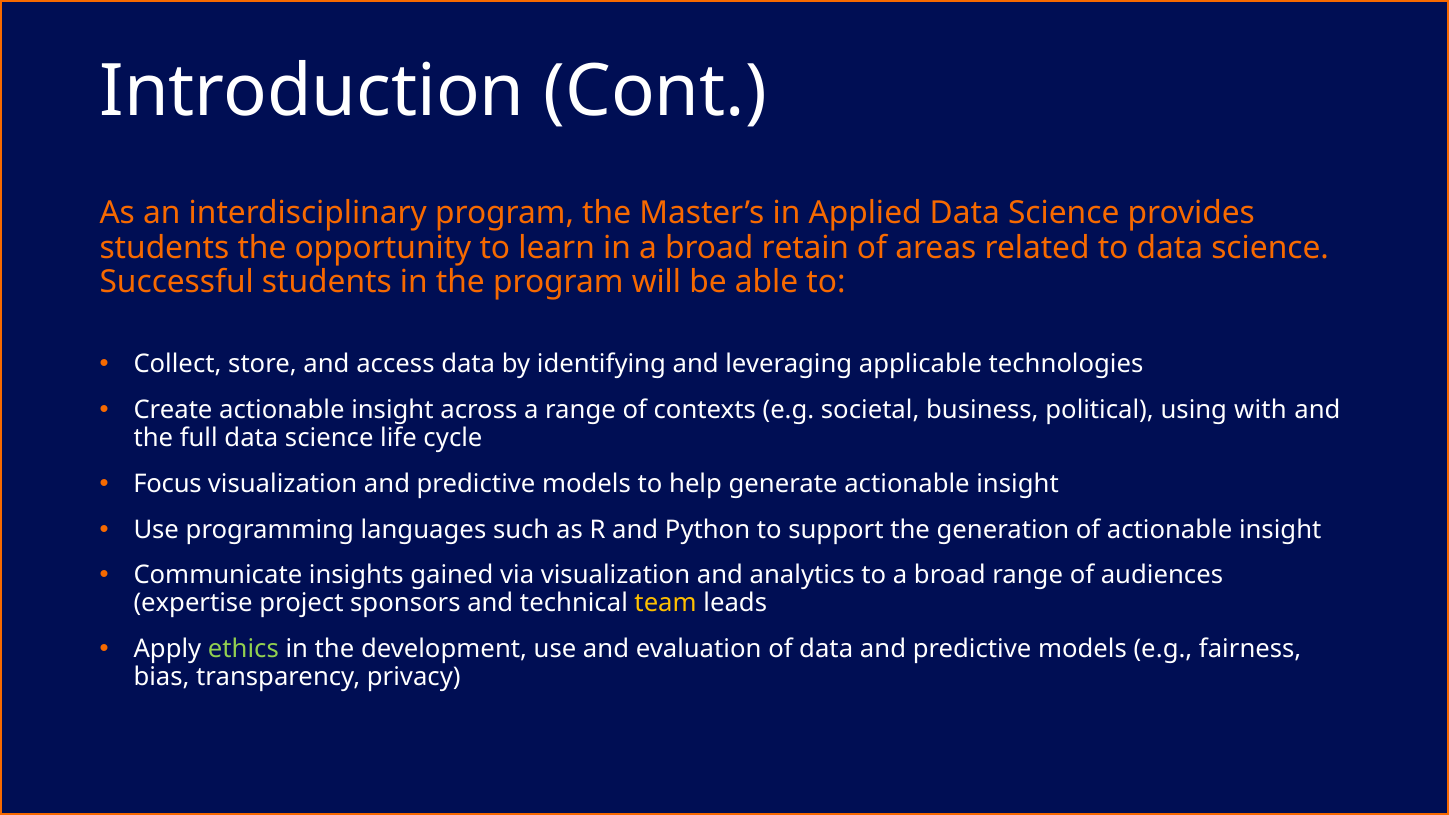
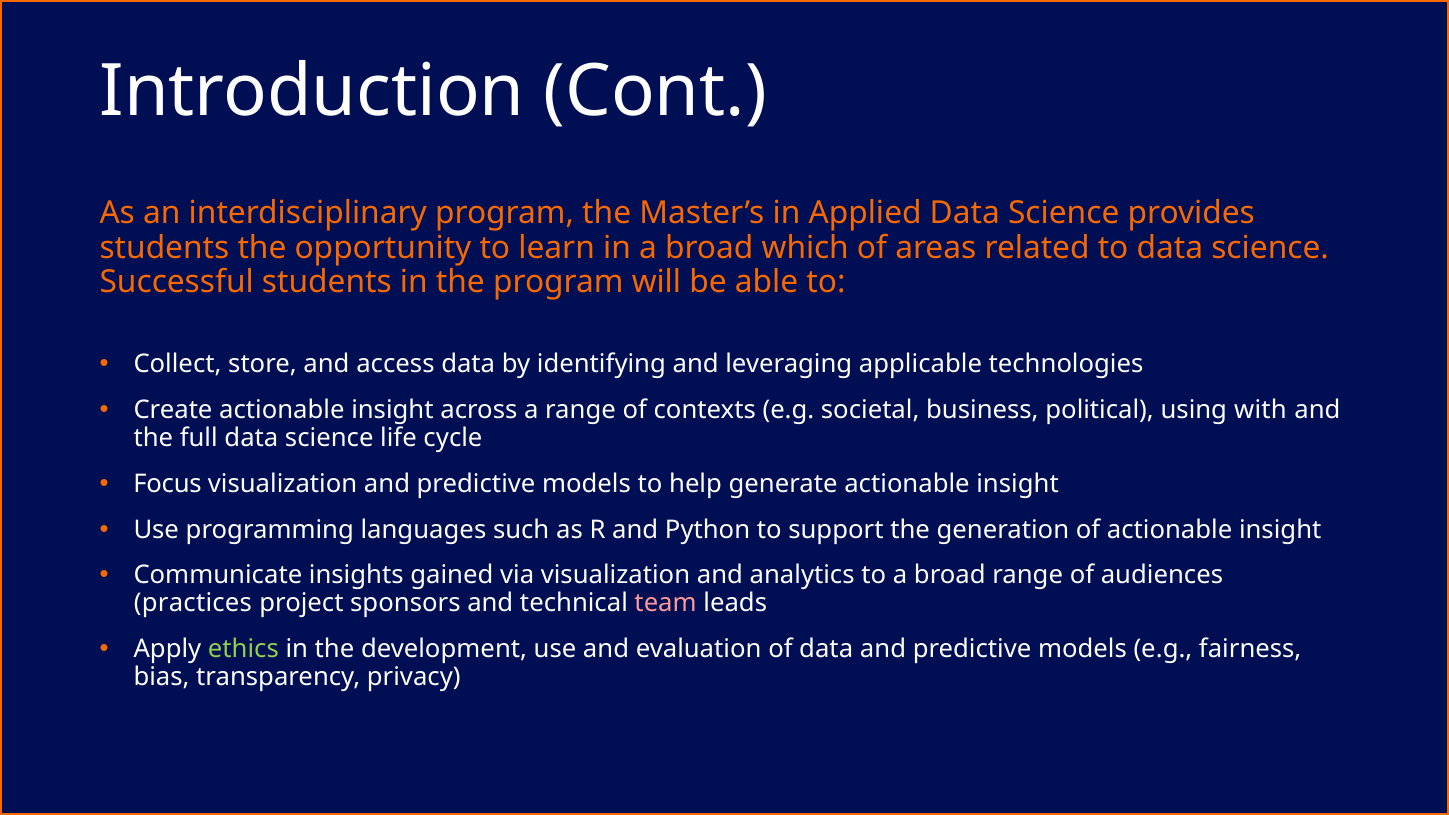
retain: retain -> which
expertise: expertise -> practices
team colour: yellow -> pink
